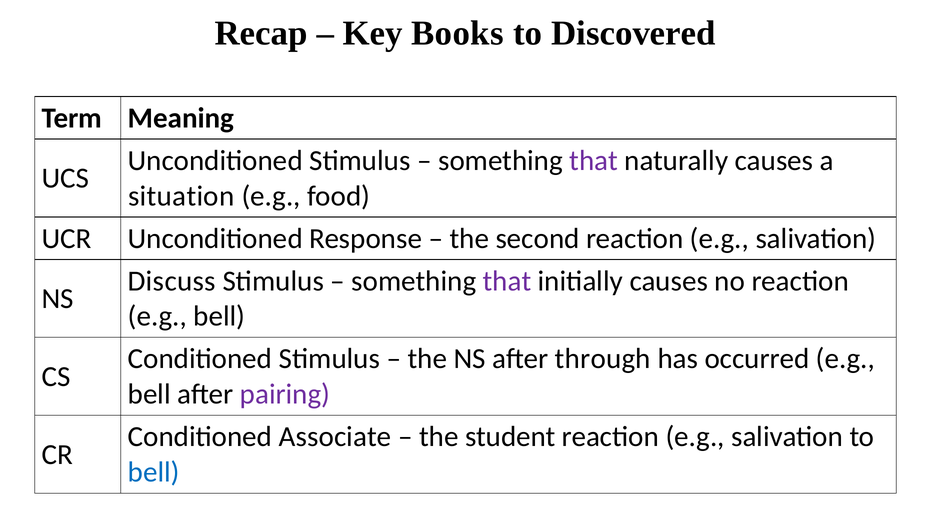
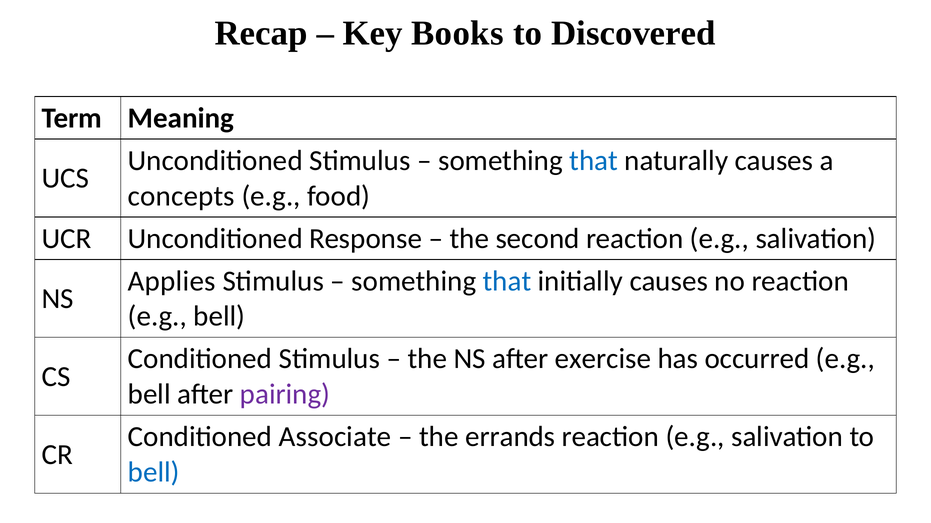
that at (594, 161) colour: purple -> blue
situation: situation -> concepts
Discuss: Discuss -> Applies
that at (507, 281) colour: purple -> blue
through: through -> exercise
student: student -> errands
